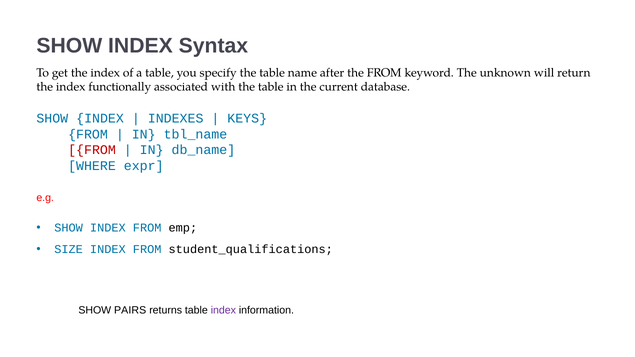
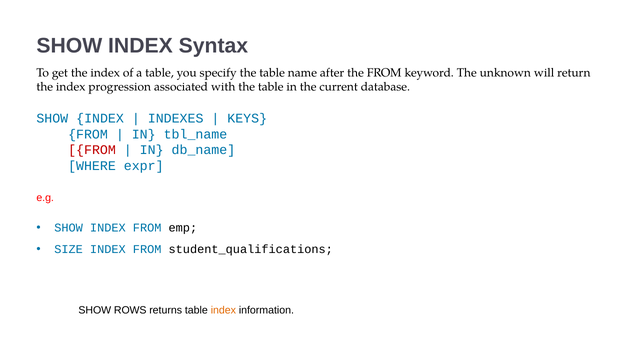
functionally: functionally -> progression
PAIRS: PAIRS -> ROWS
index at (223, 311) colour: purple -> orange
